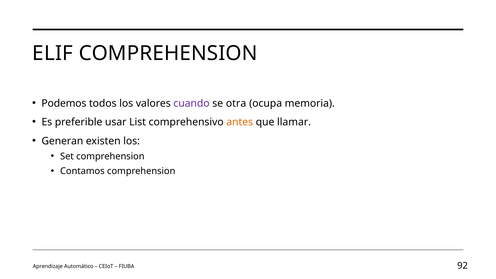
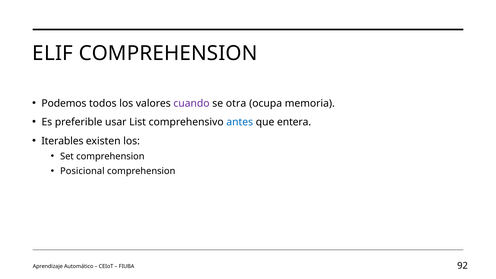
antes colour: orange -> blue
llamar: llamar -> entera
Generan: Generan -> Iterables
Contamos: Contamos -> Posicional
